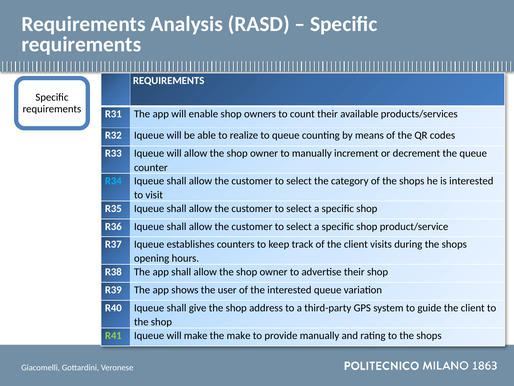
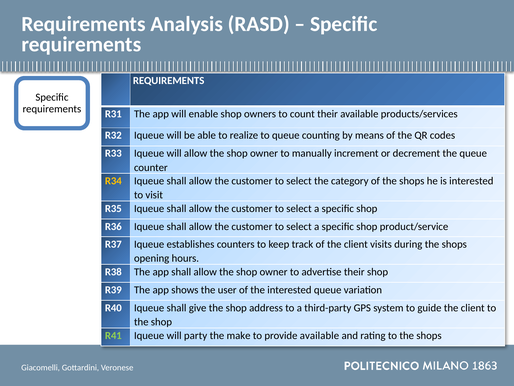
R34 colour: light blue -> yellow
will make: make -> party
provide manually: manually -> available
